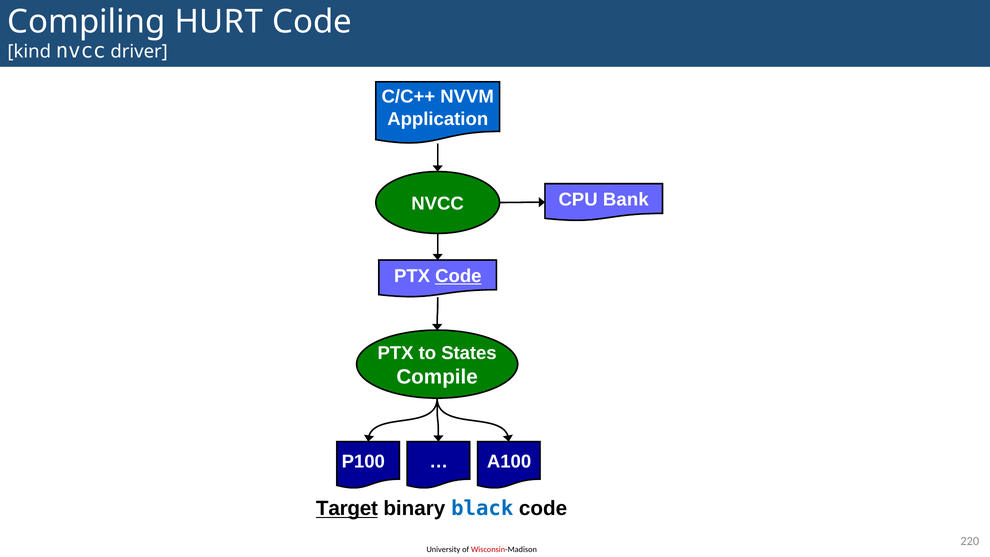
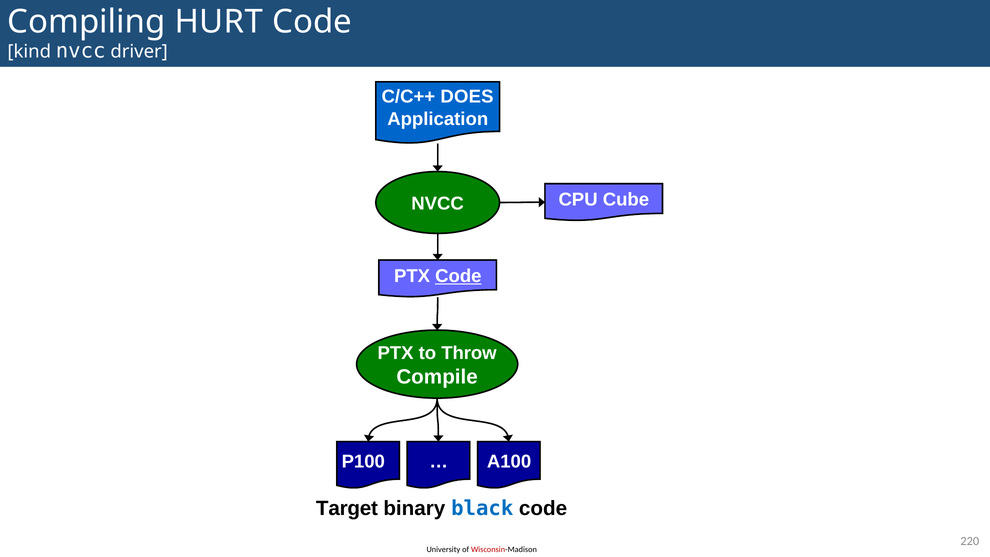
NVVM: NVVM -> DOES
Bank: Bank -> Cube
States: States -> Throw
Target underline: present -> none
